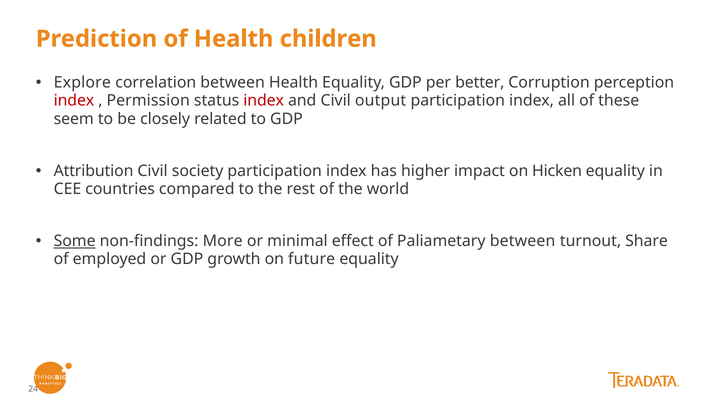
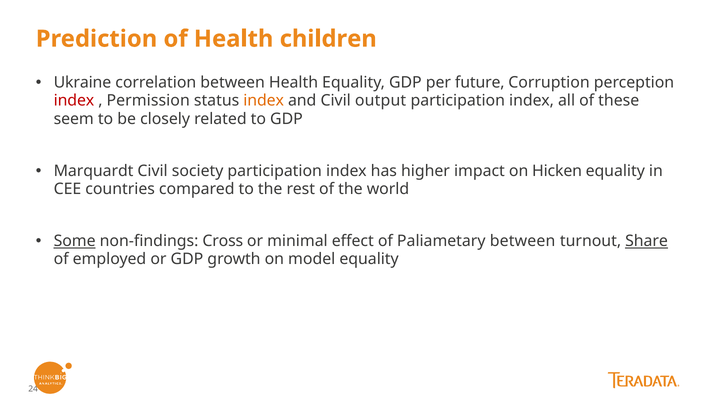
Explore: Explore -> Ukraine
better: better -> future
index at (264, 101) colour: red -> orange
Attribution: Attribution -> Marquardt
More: More -> Cross
Share underline: none -> present
future: future -> model
